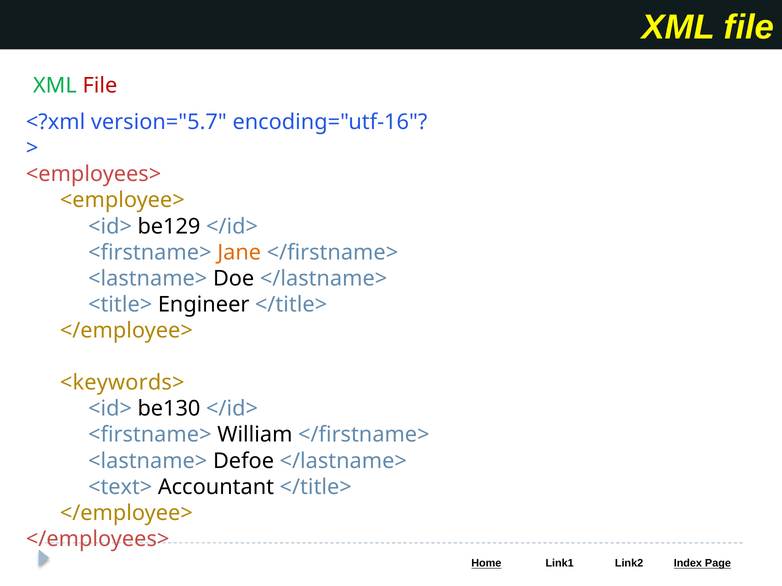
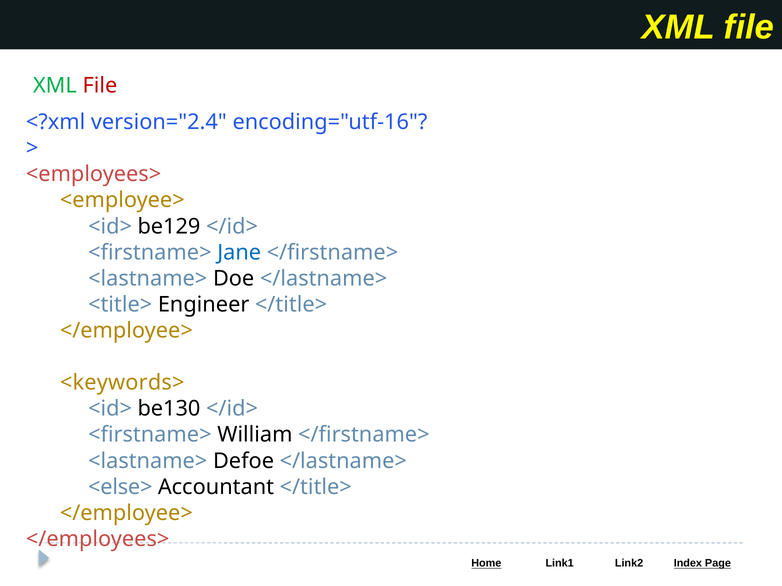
version="5.7: version="5.7 -> version="2.4
Jane colour: orange -> blue
<text>: <text> -> <else>
